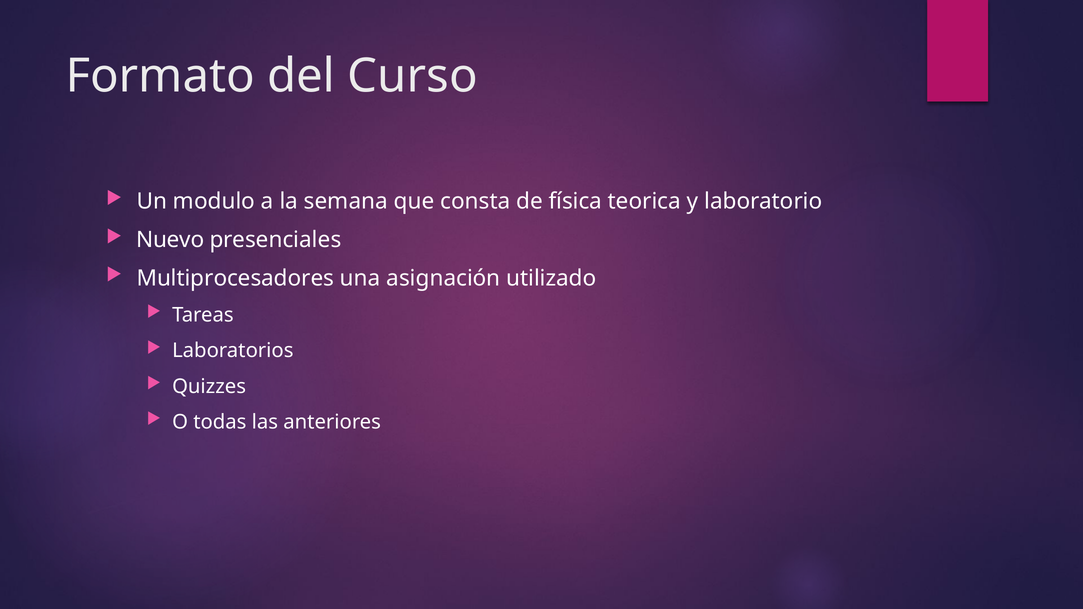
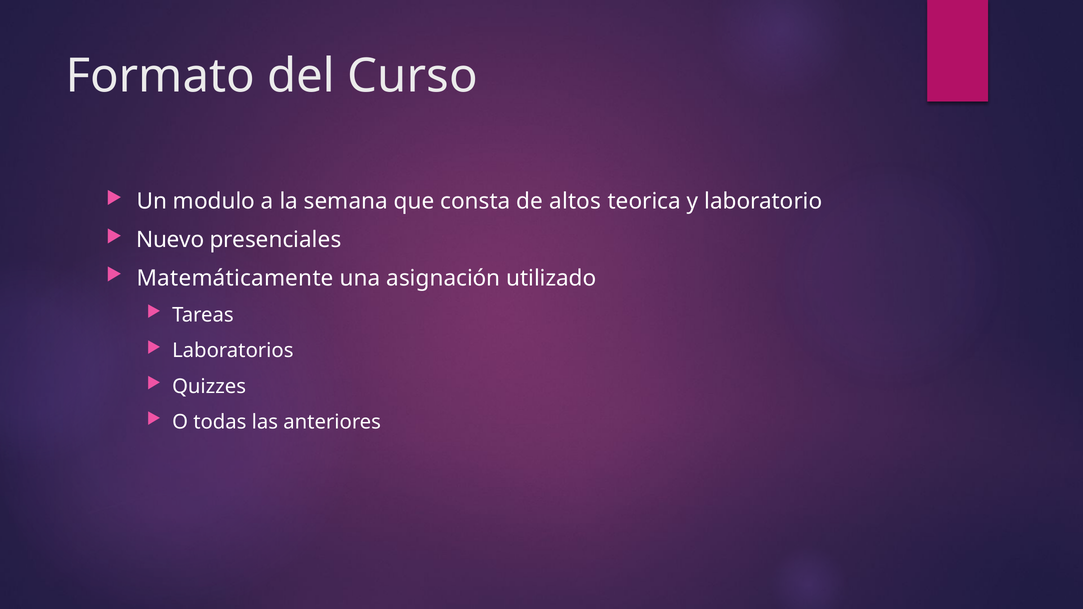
física: física -> altos
Multiprocesadores: Multiprocesadores -> Matemáticamente
